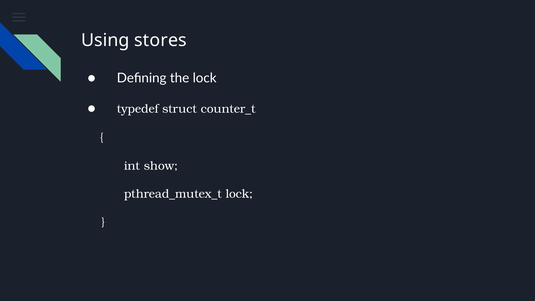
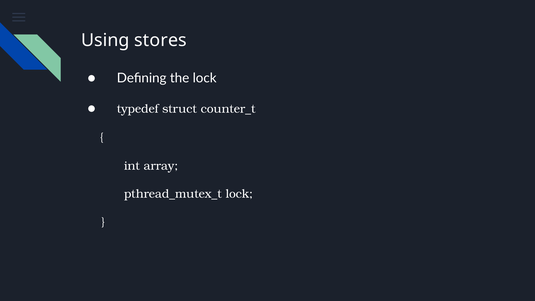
show: show -> array
